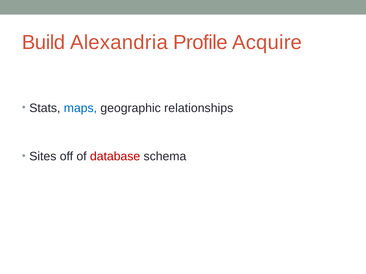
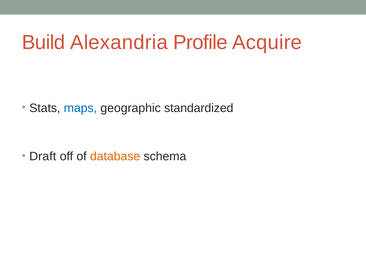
relationships: relationships -> standardized
Sites: Sites -> Draft
database colour: red -> orange
